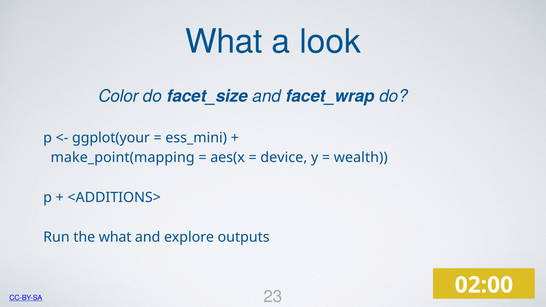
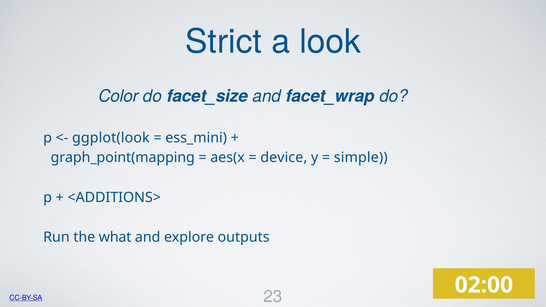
What at (224, 42): What -> Strict
ggplot(your: ggplot(your -> ggplot(look
make_point(mapping: make_point(mapping -> graph_point(mapping
wealth: wealth -> simple
